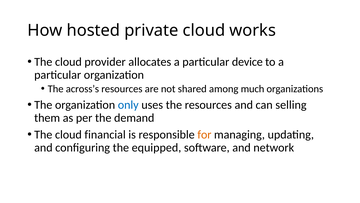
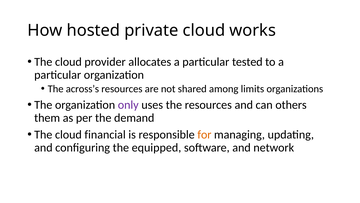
device: device -> tested
much: much -> limits
only colour: blue -> purple
selling: selling -> others
